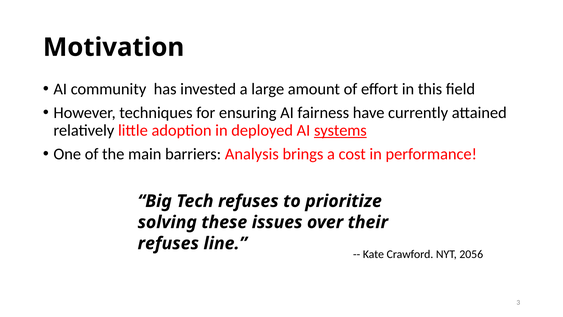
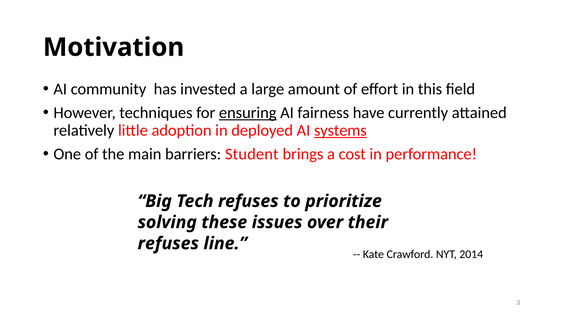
ensuring underline: none -> present
Analysis: Analysis -> Student
2056: 2056 -> 2014
